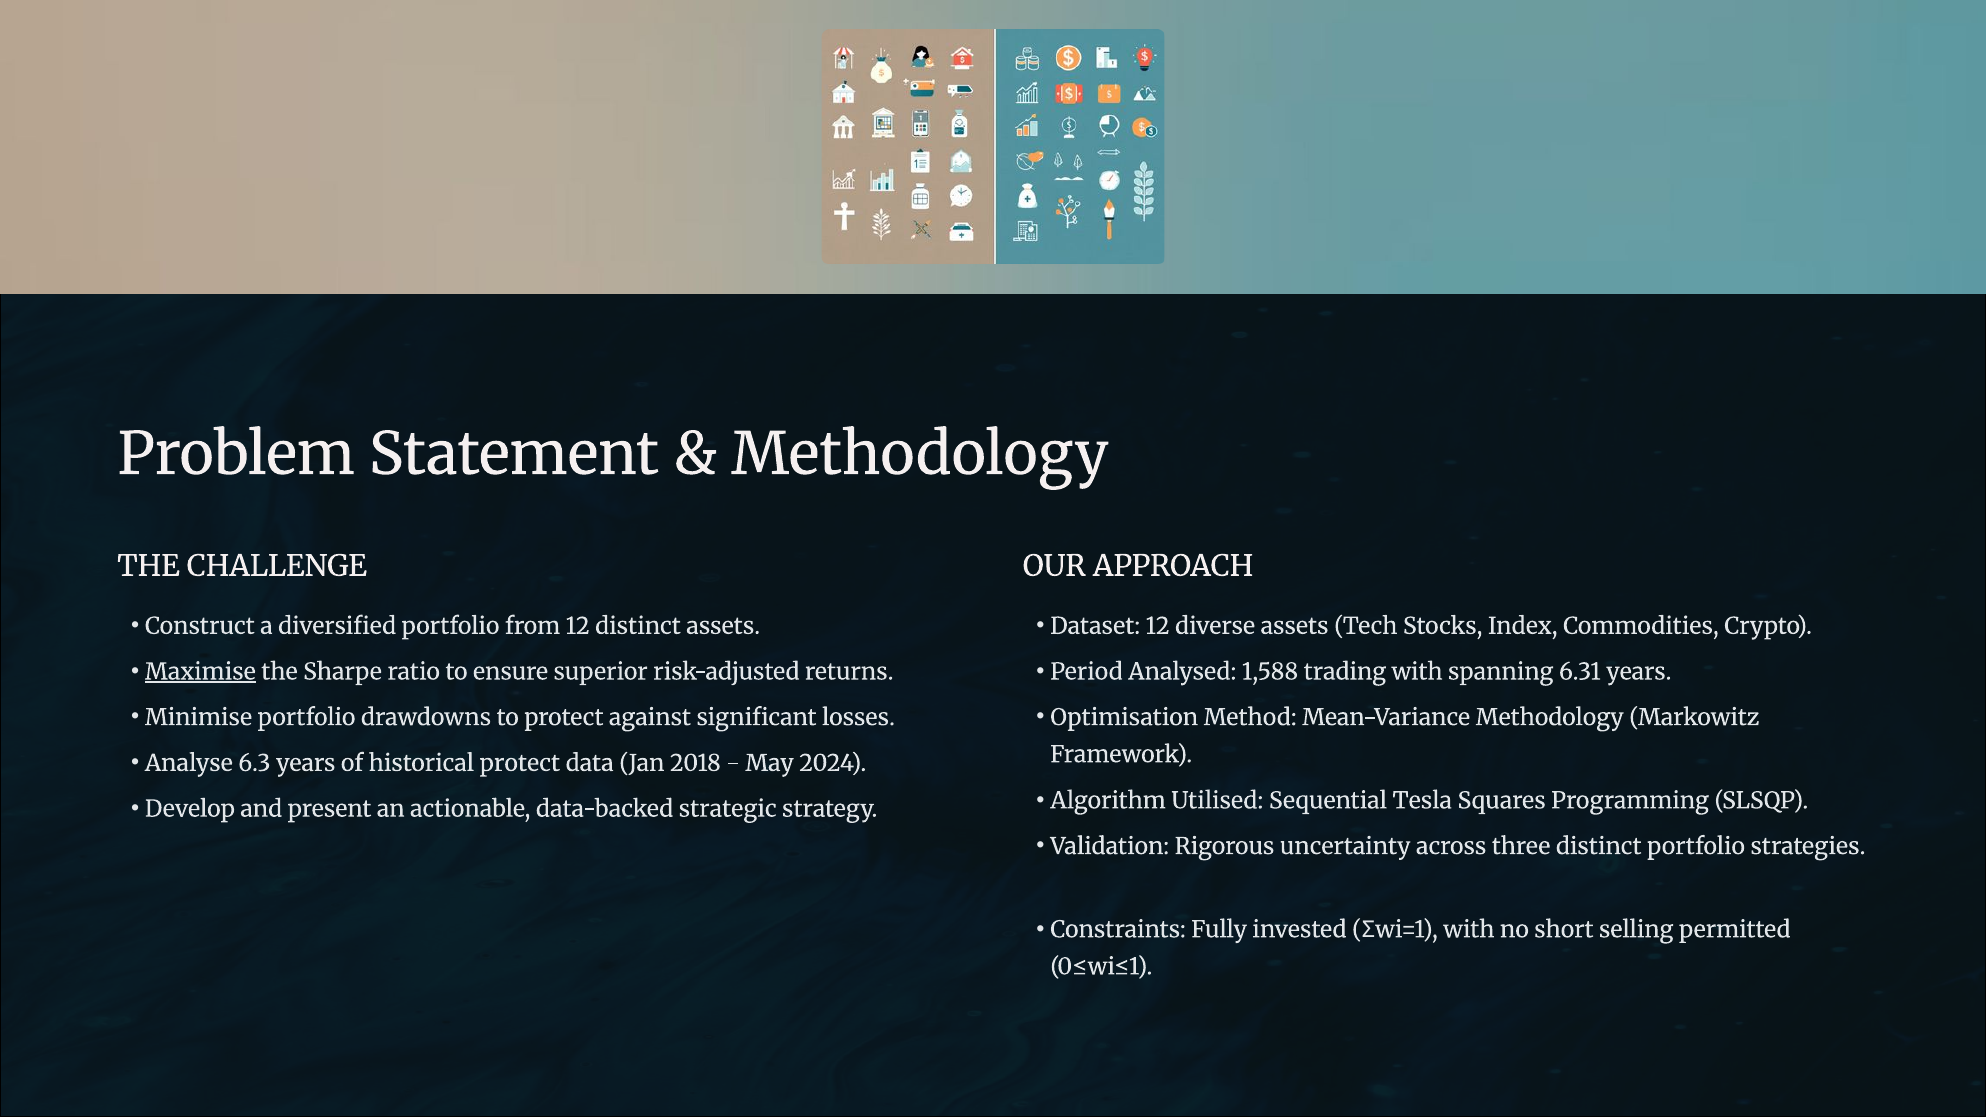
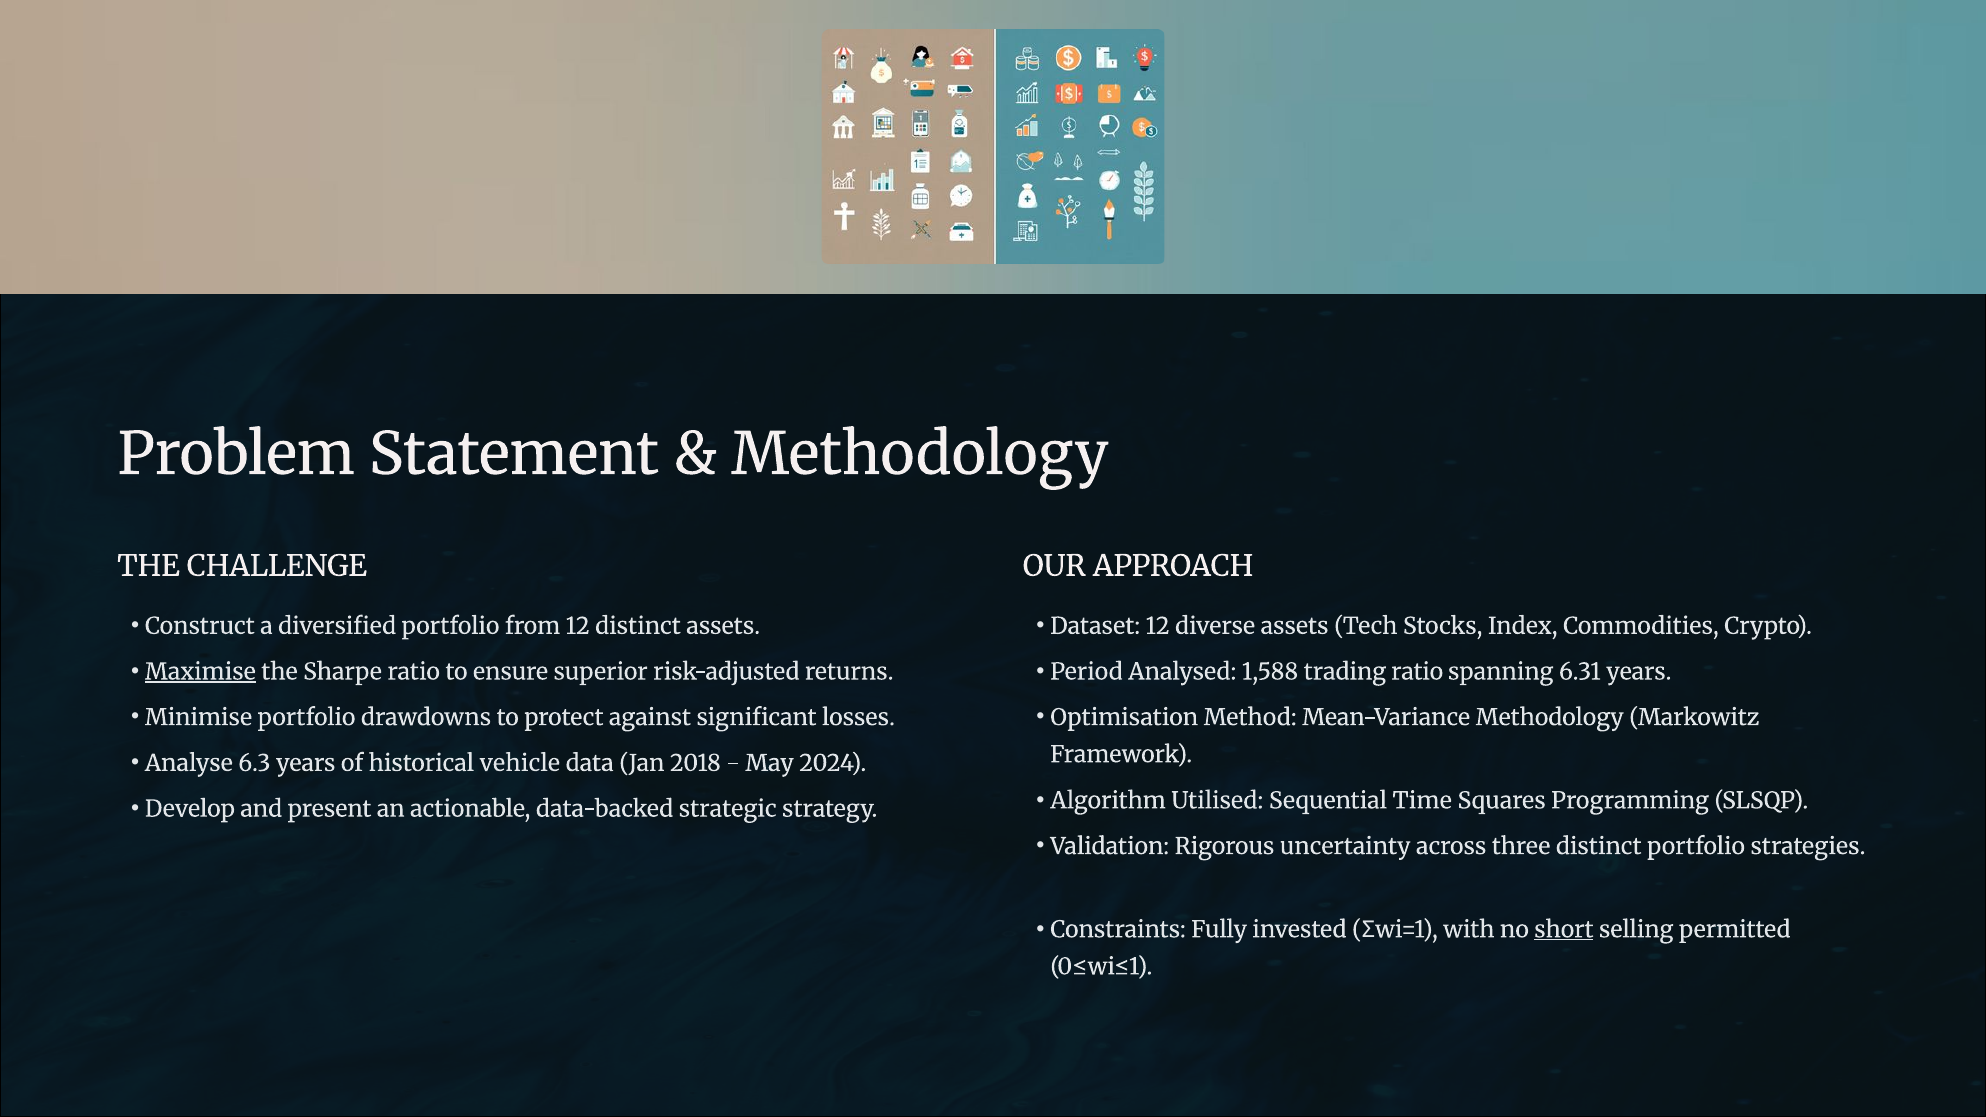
trading with: with -> ratio
historical protect: protect -> vehicle
Tesla: Tesla -> Time
short underline: none -> present
